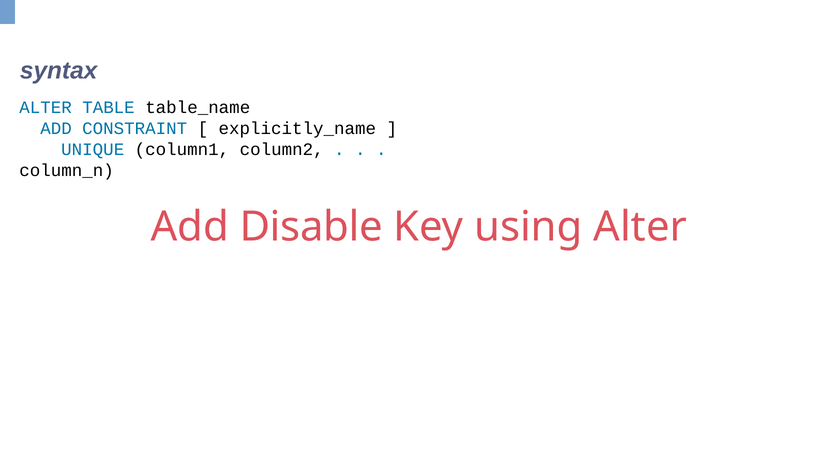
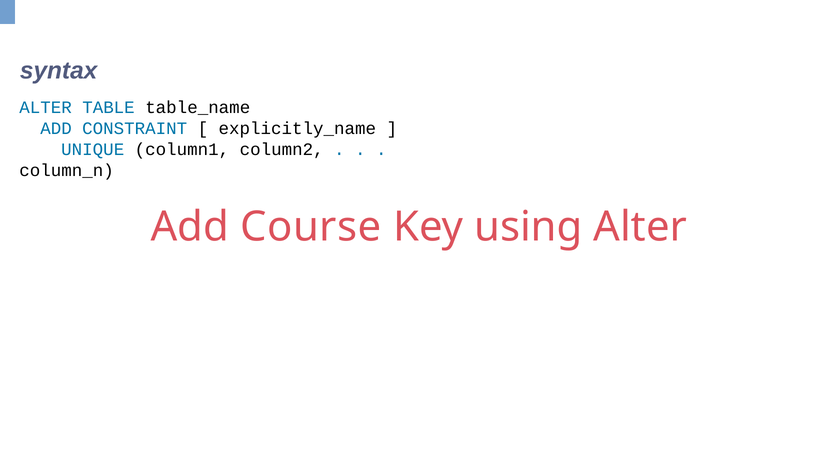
Disable: Disable -> Course
